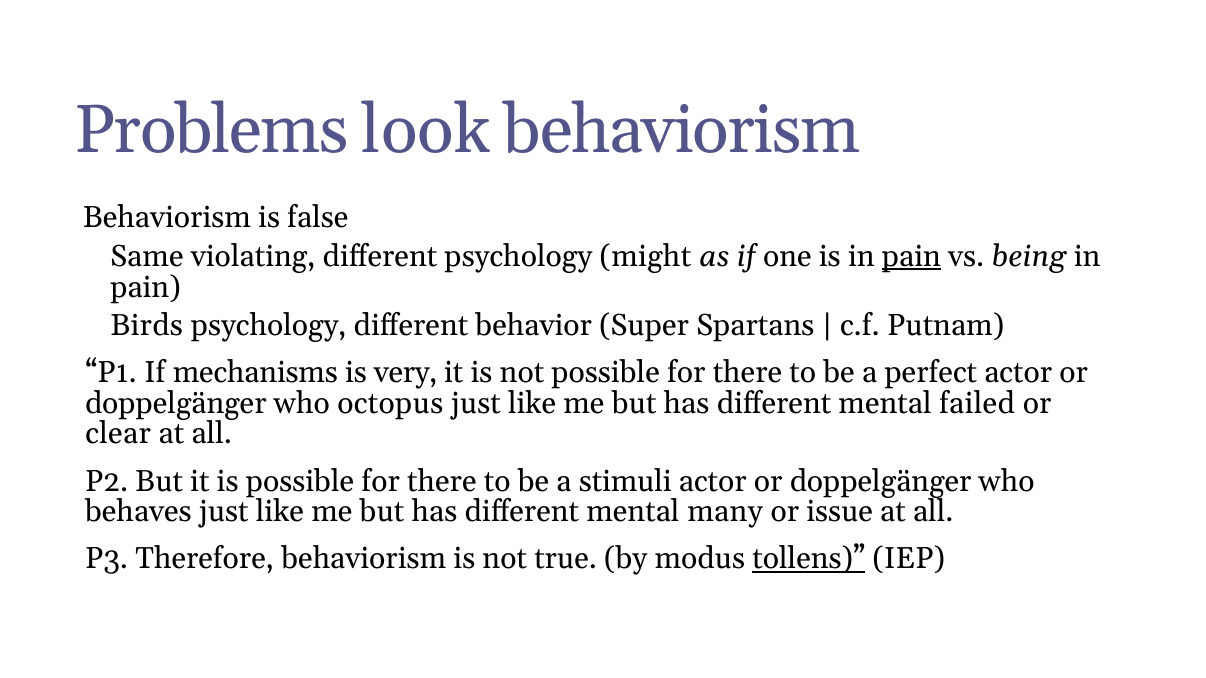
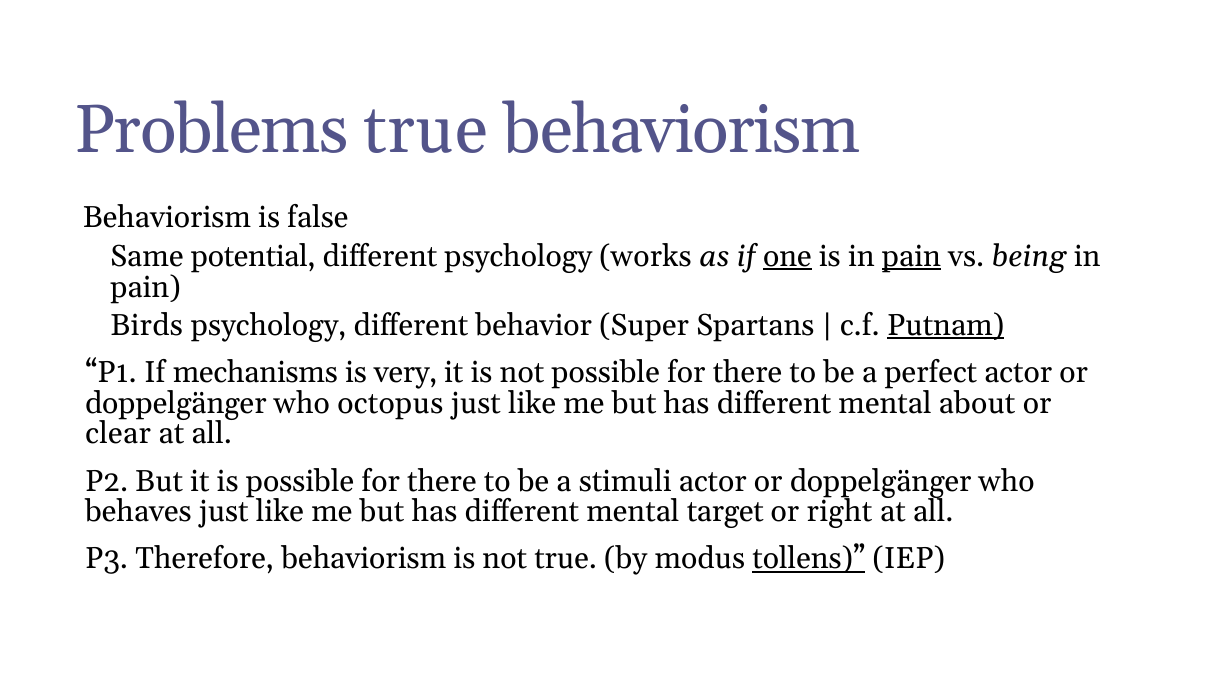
Problems look: look -> true
violating: violating -> potential
might: might -> works
one underline: none -> present
Putnam underline: none -> present
failed: failed -> about
many: many -> target
issue: issue -> right
